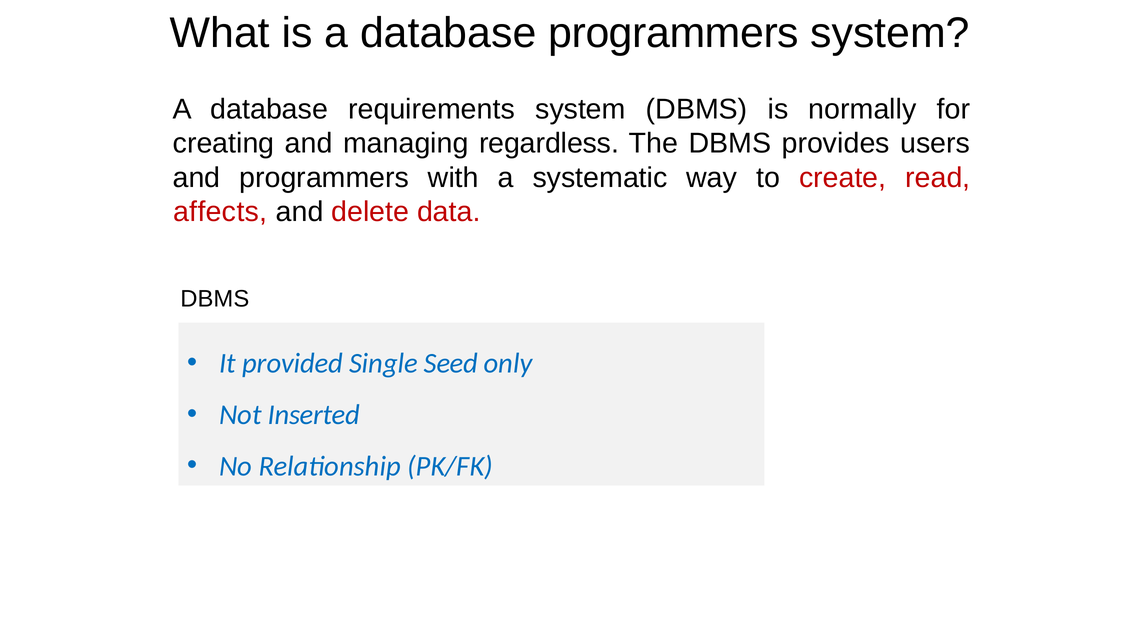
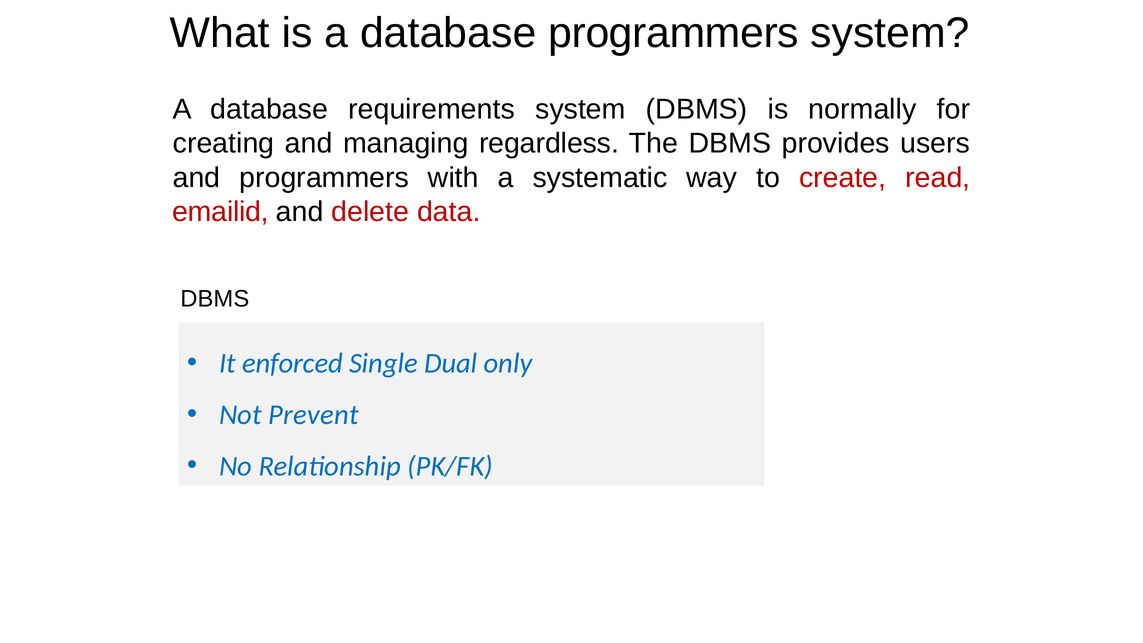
affects: affects -> emailid
provided: provided -> enforced
Seed: Seed -> Dual
Inserted: Inserted -> Prevent
